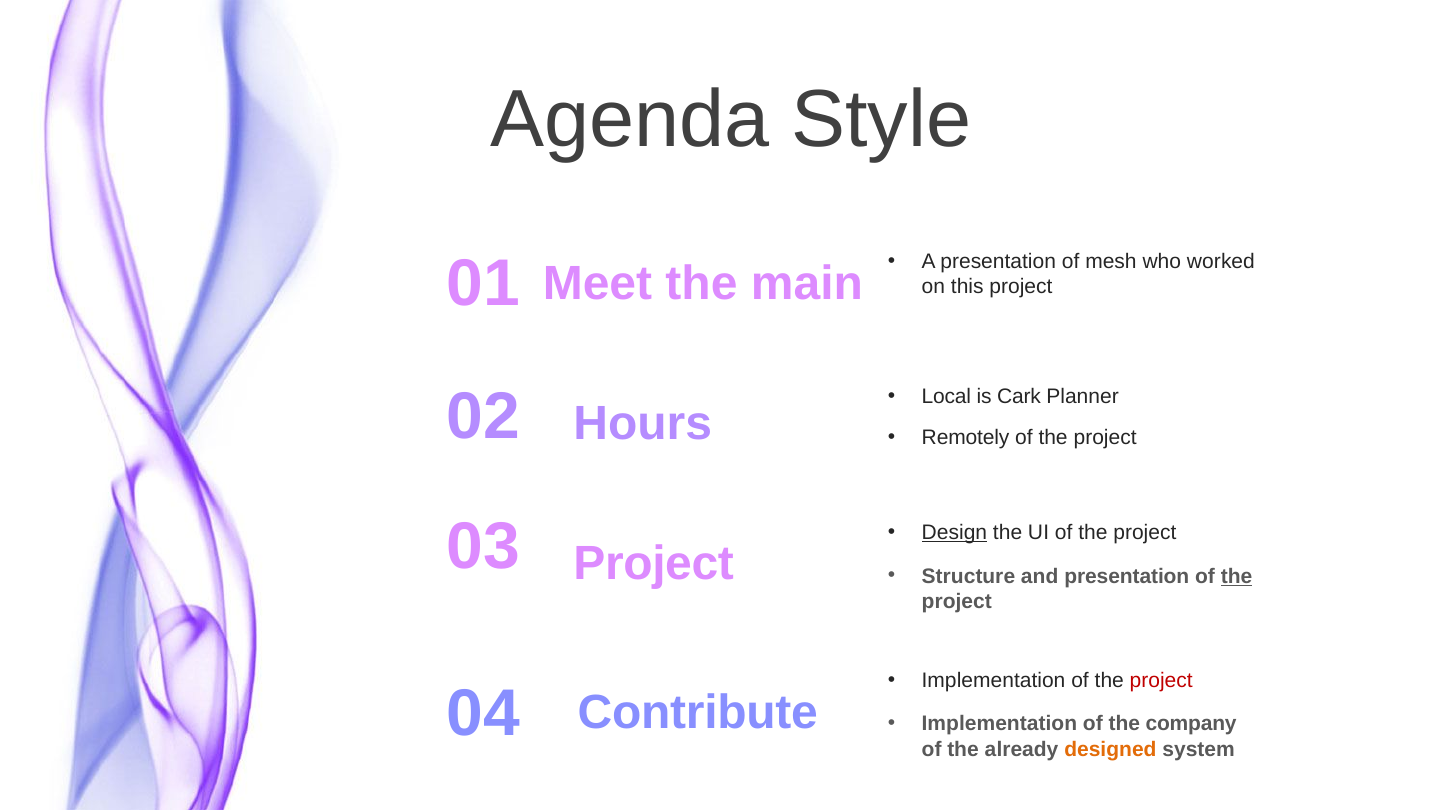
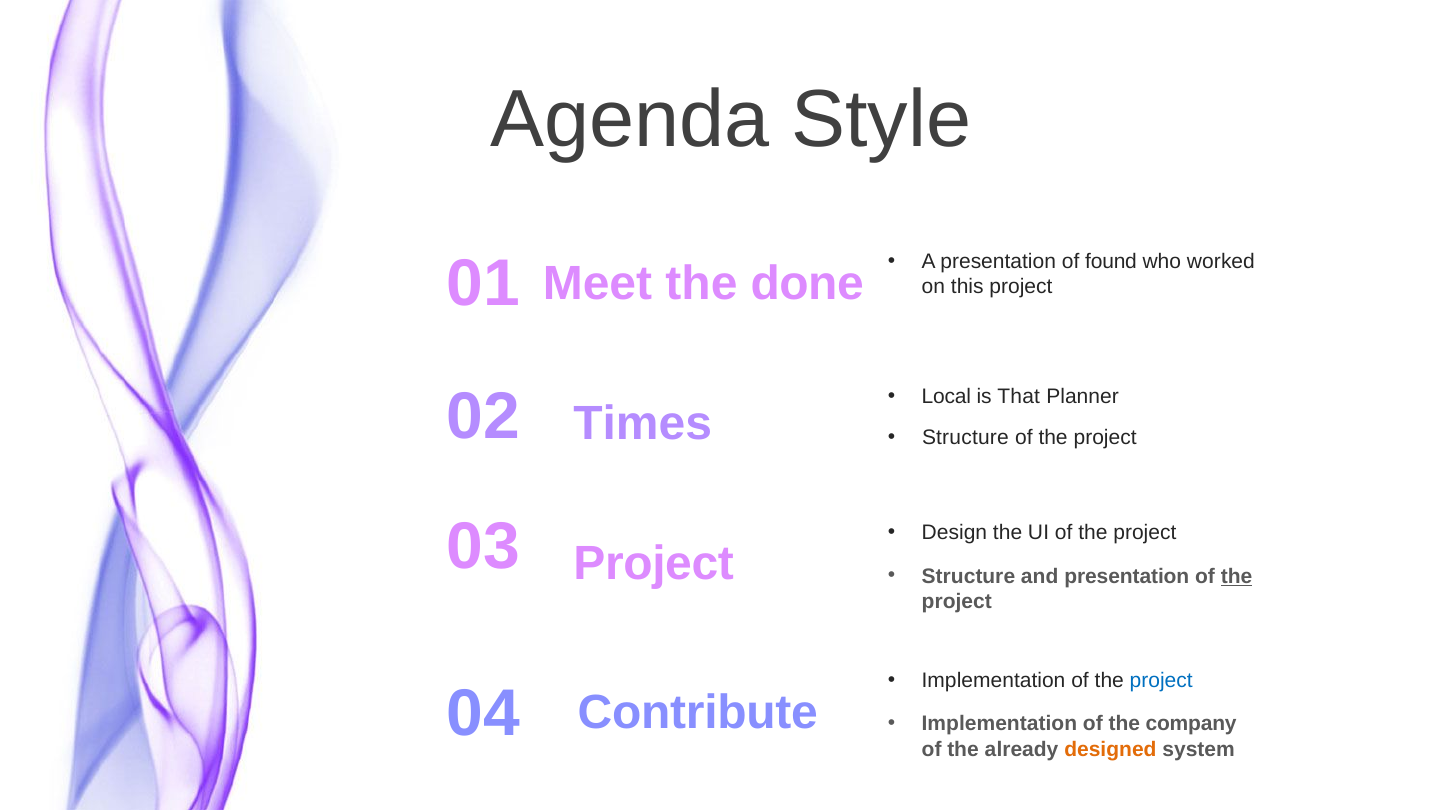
mesh: mesh -> found
main: main -> done
Cark: Cark -> That
Hours: Hours -> Times
Remotely at (966, 437): Remotely -> Structure
Design underline: present -> none
project at (1161, 680) colour: red -> blue
